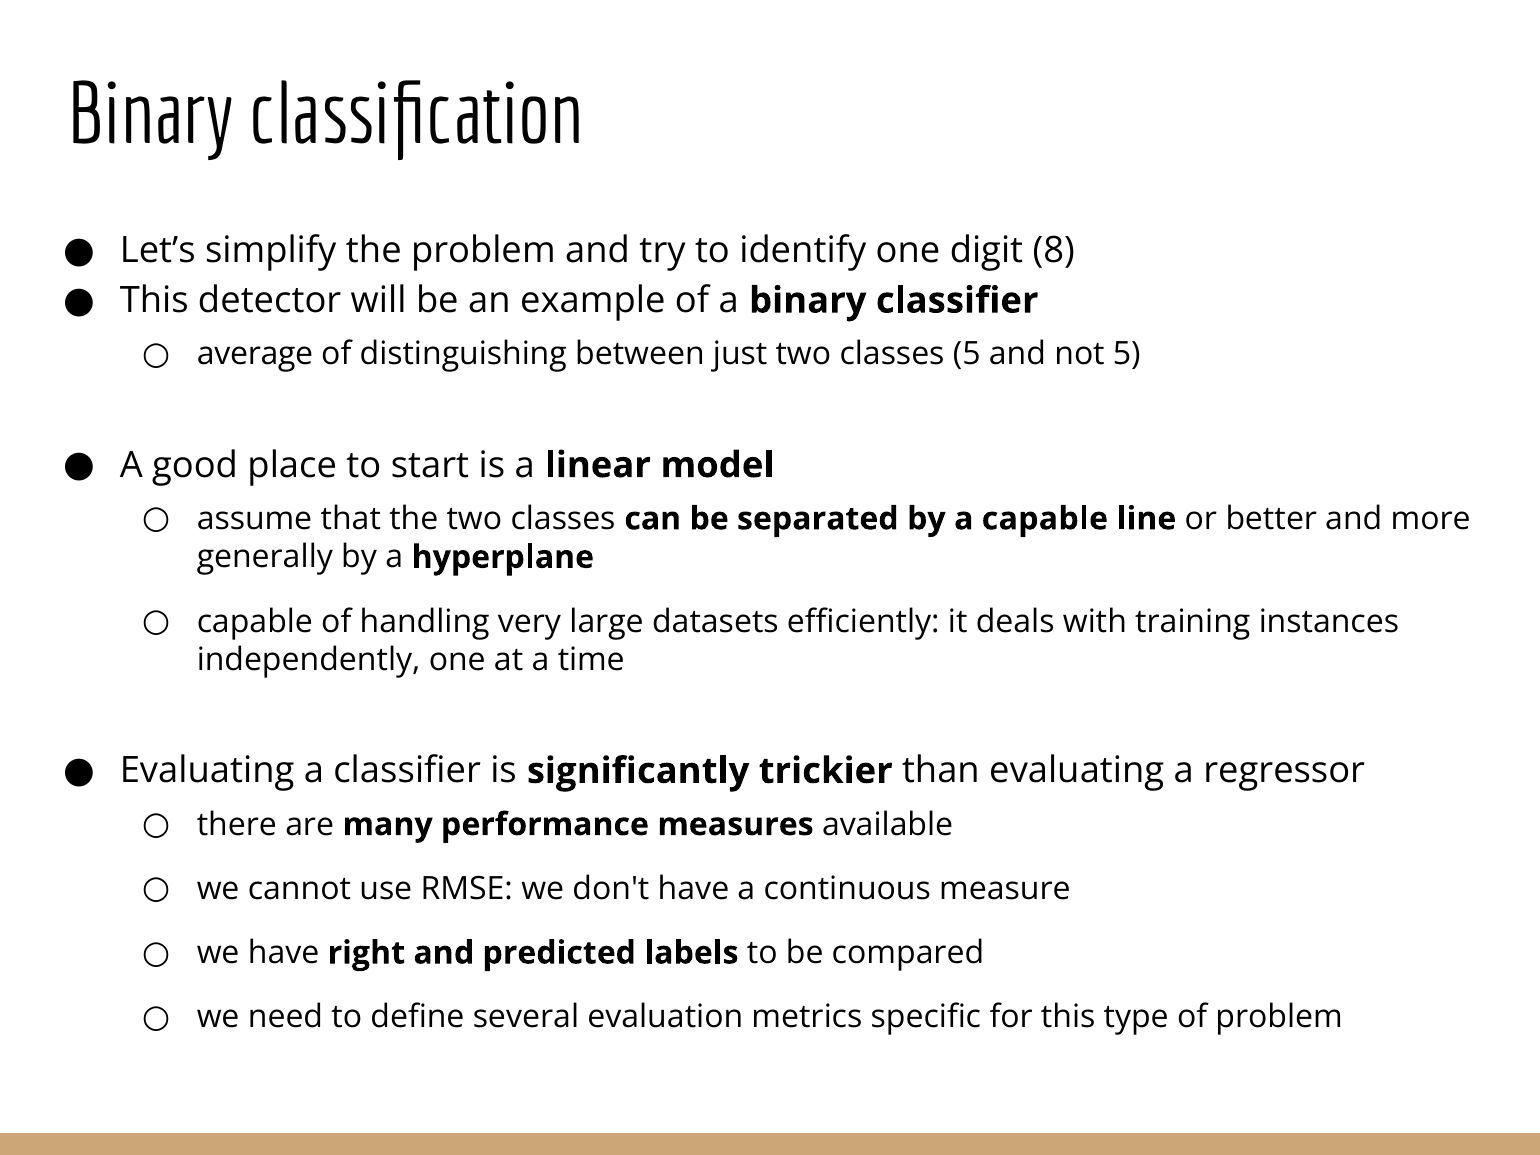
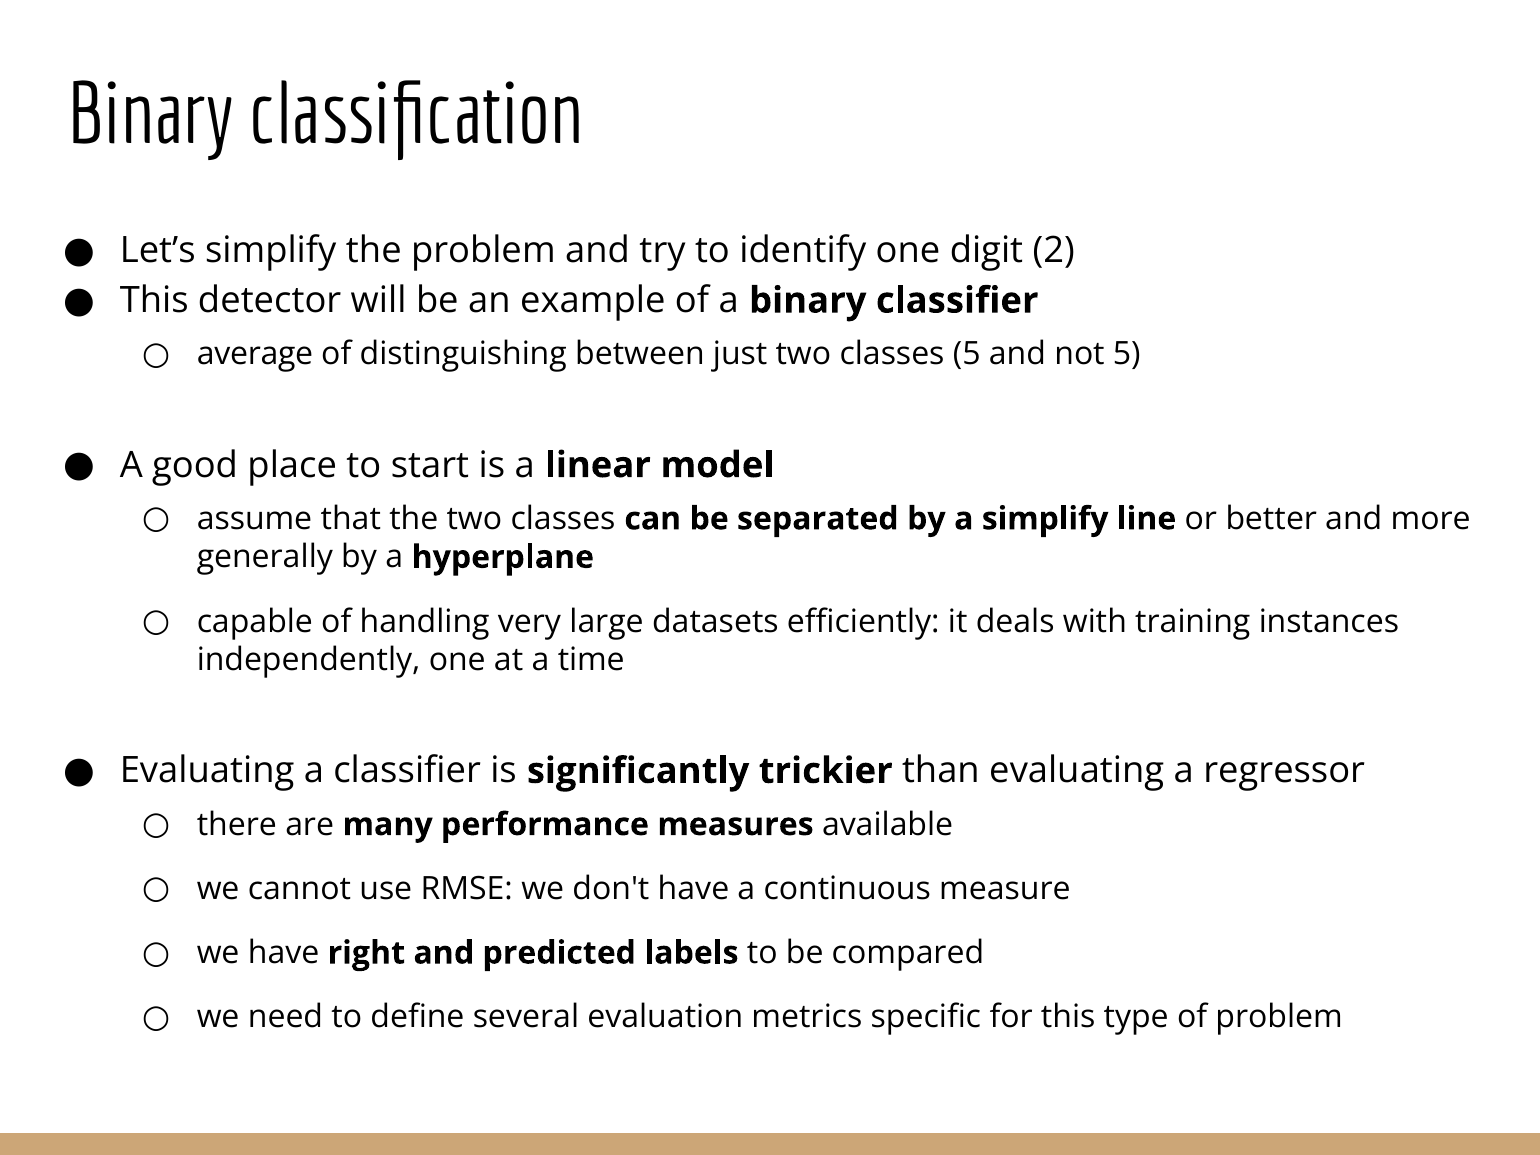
8: 8 -> 2
a capable: capable -> simplify
